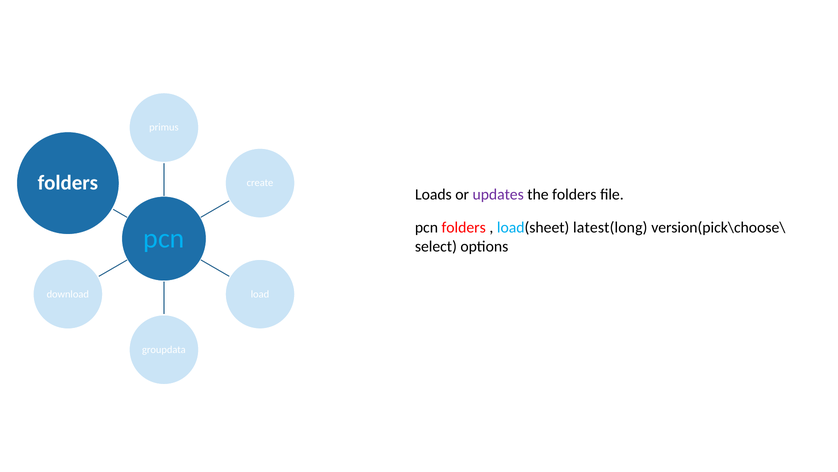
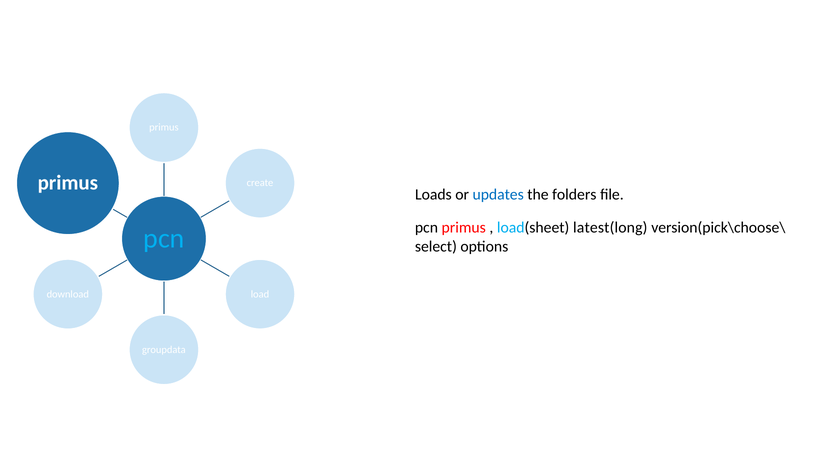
folders at (68, 183): folders -> primus
updates colour: purple -> blue
folders at (464, 227): folders -> primus
